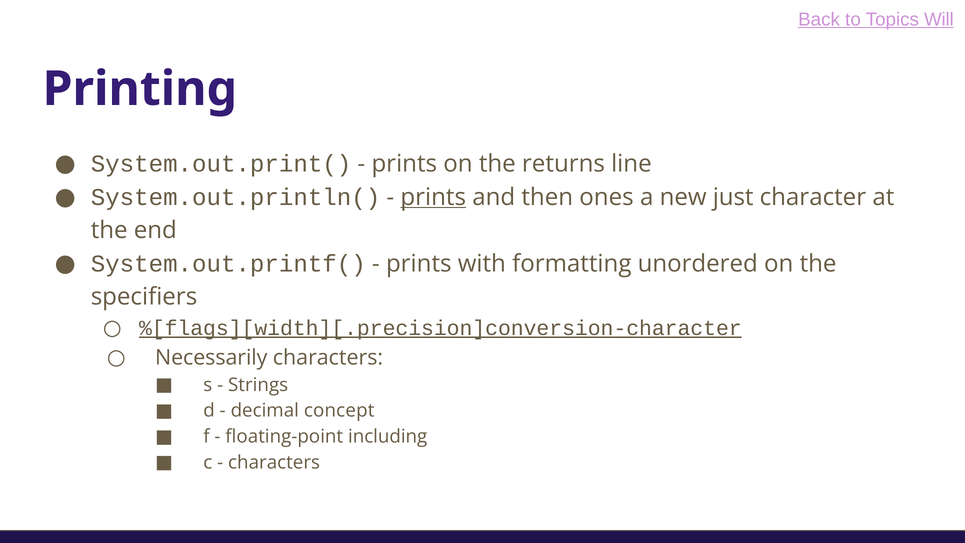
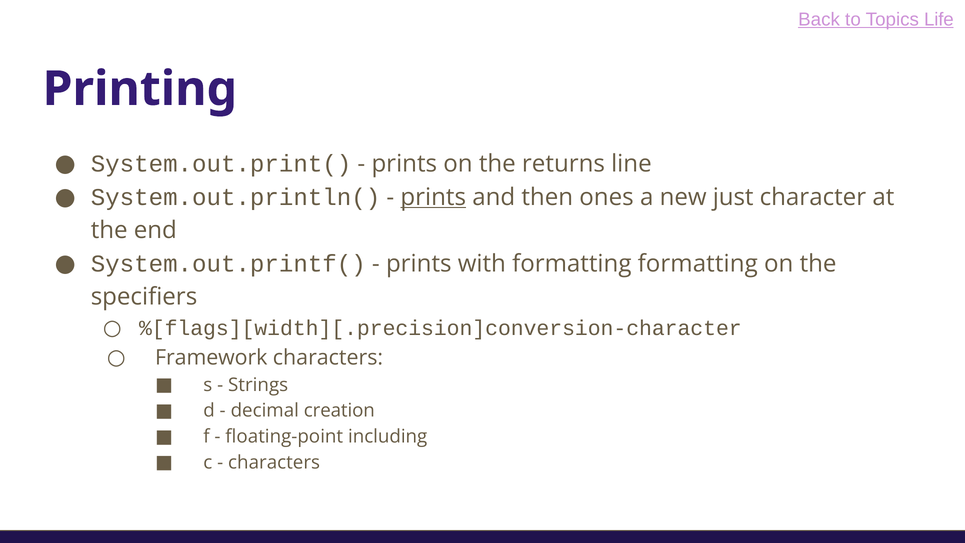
Will: Will -> Life
formatting unordered: unordered -> formatting
%[flags][width][.precision]conversion-character underline: present -> none
Necessarily: Necessarily -> Framework
concept: concept -> creation
